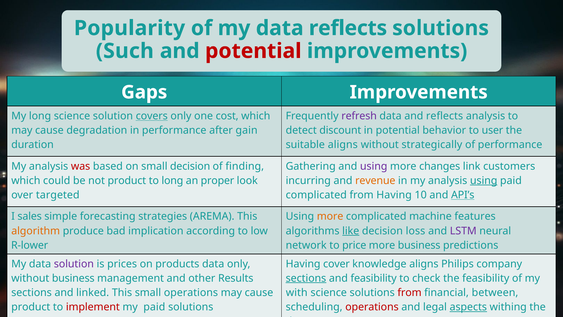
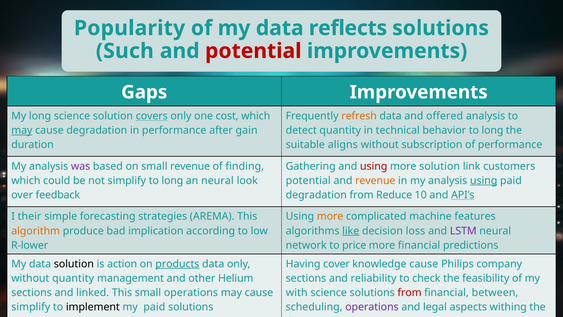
refresh colour: purple -> orange
and reflects: reflects -> offered
may at (22, 130) underline: none -> present
detect discount: discount -> quantity
in potential: potential -> technical
behavior to user: user -> long
strategically: strategically -> subscription
was colour: red -> purple
small decision: decision -> revenue
using at (374, 166) colour: purple -> red
more changes: changes -> solution
not product: product -> simplify
an proper: proper -> neural
incurring at (308, 180): incurring -> potential
targeted: targeted -> feedback
complicated at (316, 195): complicated -> degradation
from Having: Having -> Reduce
sales: sales -> their
more business: business -> financial
solution at (74, 264) colour: purple -> black
prices: prices -> action
products underline: none -> present
knowledge aligns: aligns -> cause
without business: business -> quantity
Results: Results -> Helium
sections at (306, 278) underline: present -> none
and feasibility: feasibility -> reliability
product at (31, 307): product -> simplify
implement colour: red -> black
operations at (372, 307) colour: red -> purple
aspects underline: present -> none
